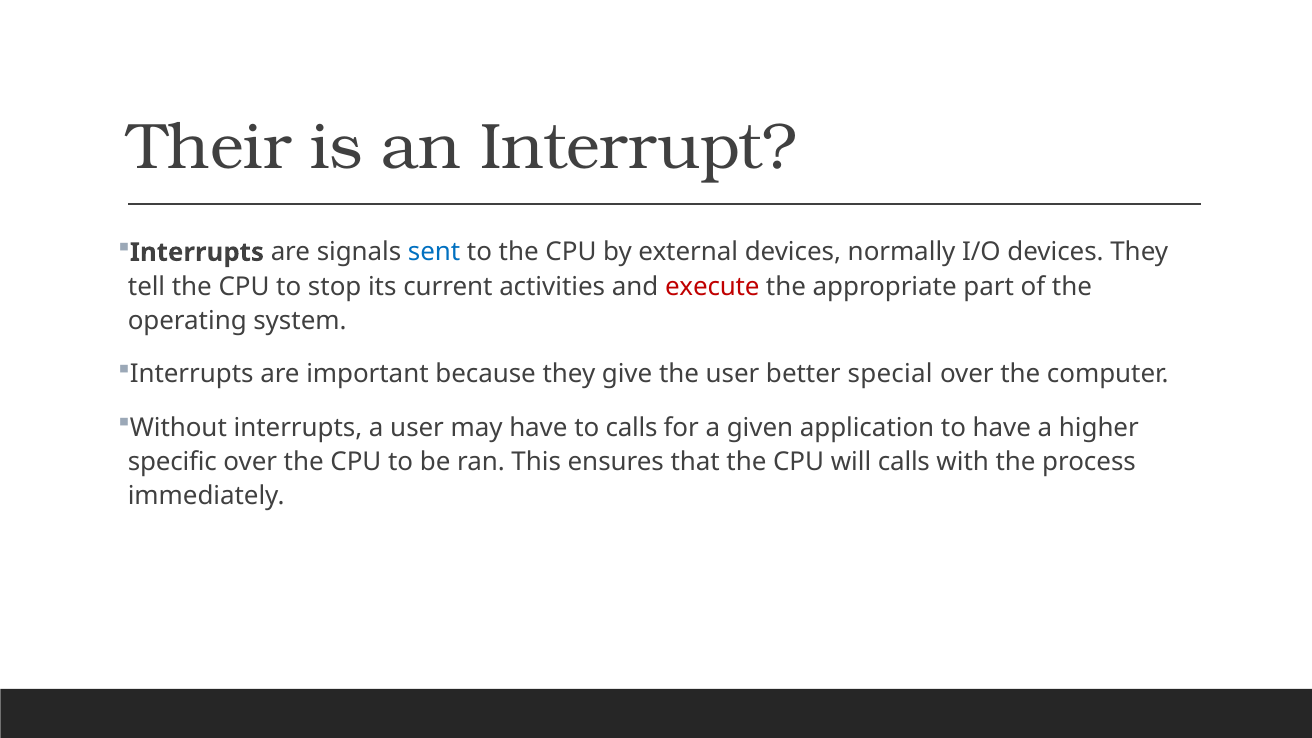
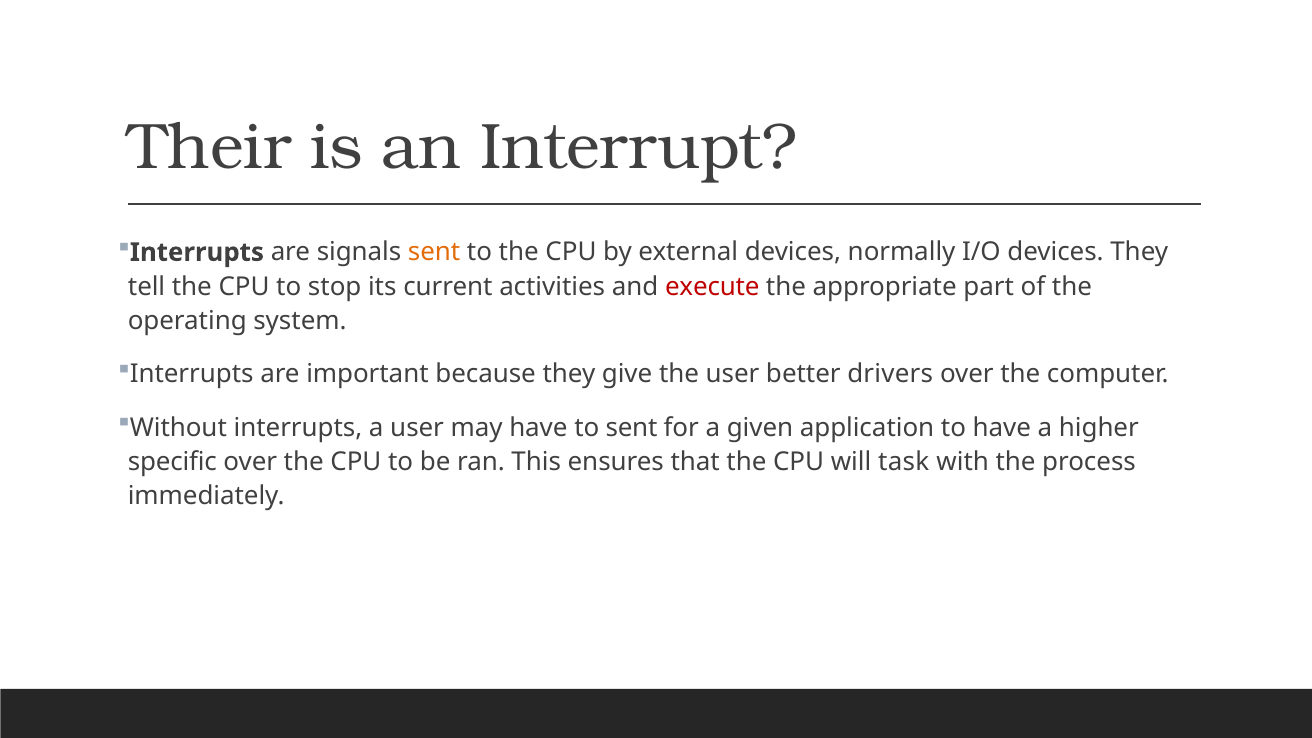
sent at (434, 252) colour: blue -> orange
special: special -> drivers
to calls: calls -> sent
will calls: calls -> task
